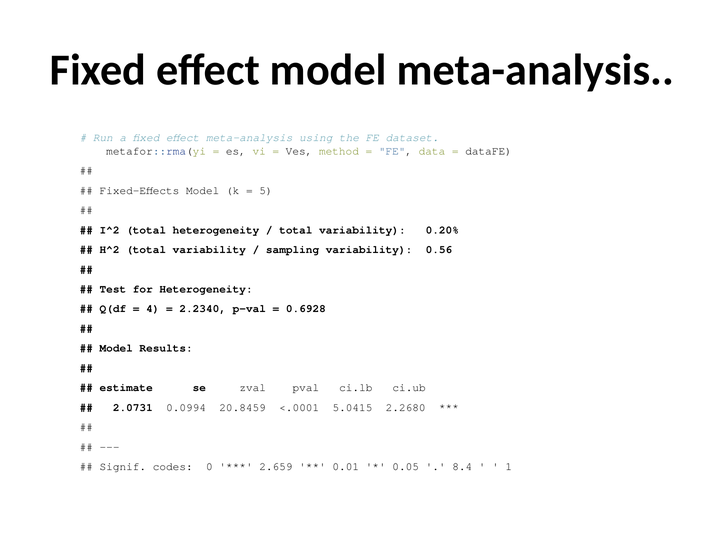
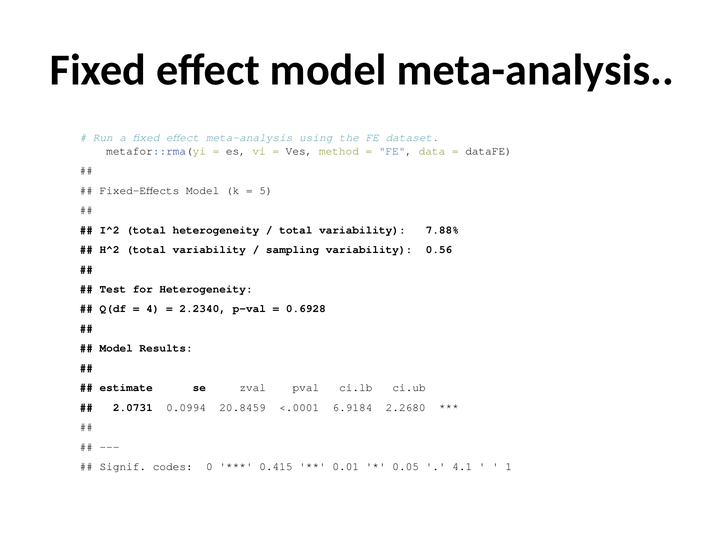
0.20%: 0.20% -> 7.88%
5.0415: 5.0415 -> 6.9184
2.659: 2.659 -> 0.415
8.4: 8.4 -> 4.1
